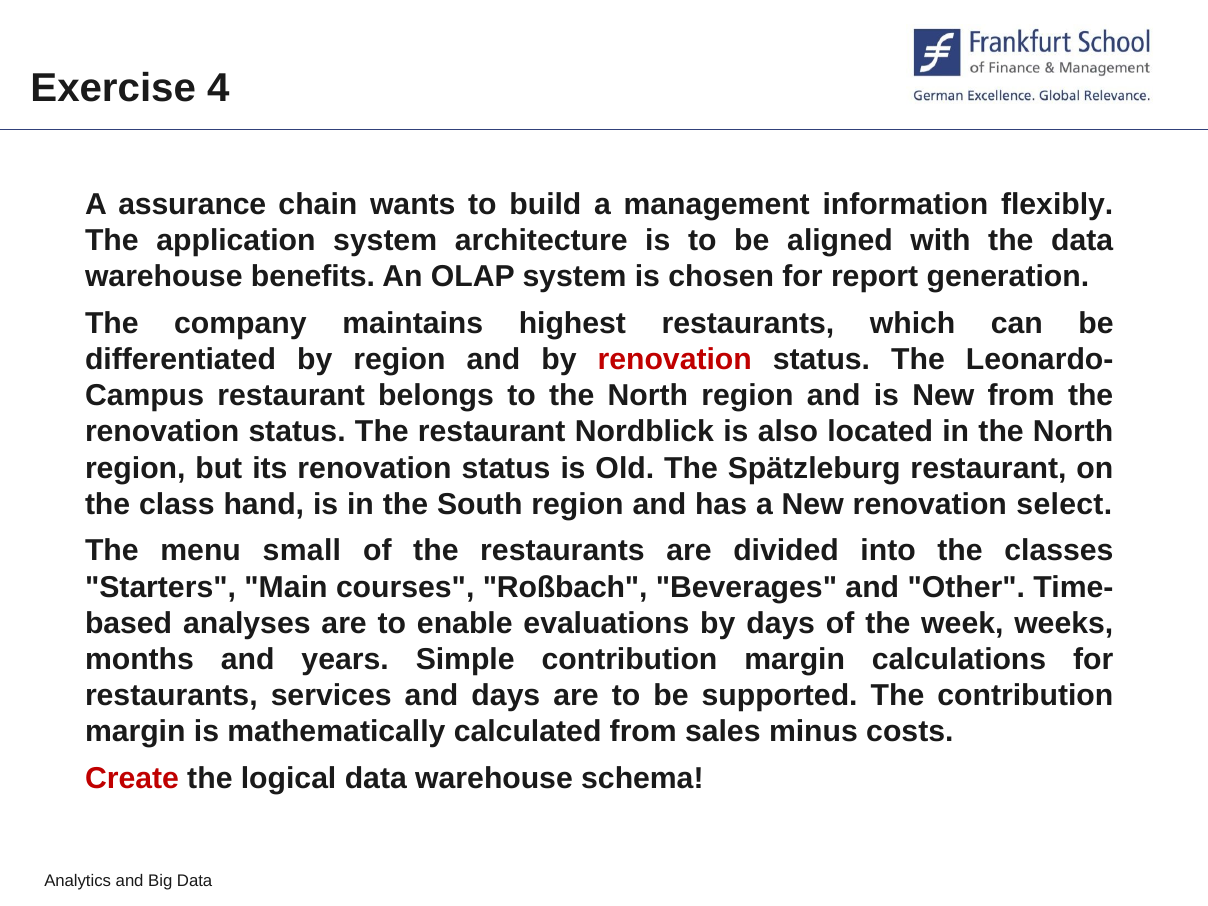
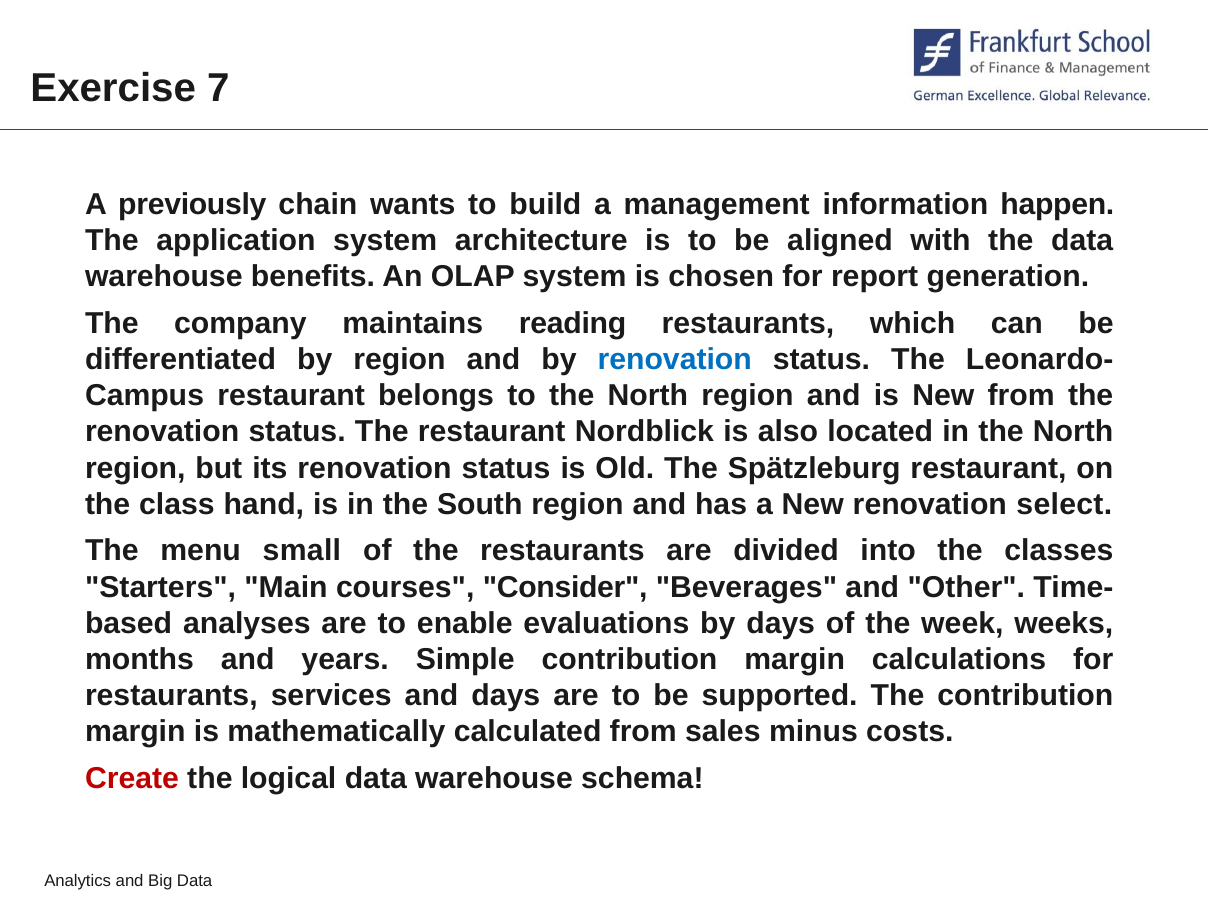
4: 4 -> 7
assurance: assurance -> previously
flexibly: flexibly -> happen
highest: highest -> reading
renovation at (675, 360) colour: red -> blue
Roßbach: Roßbach -> Consider
